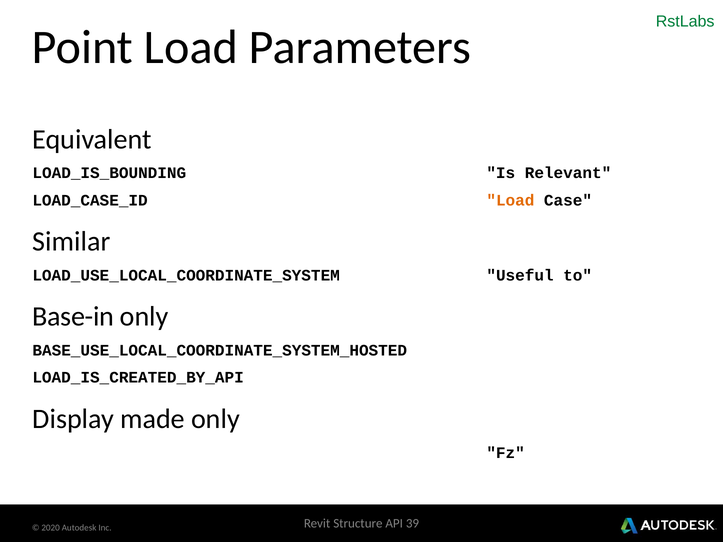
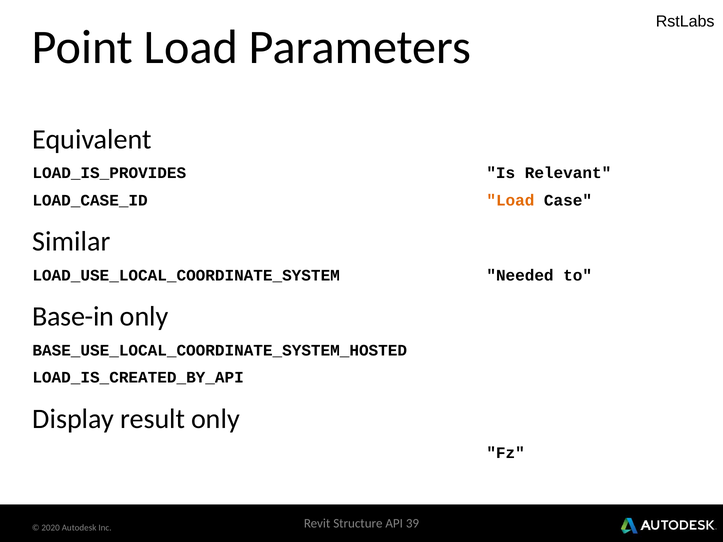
RstLabs colour: green -> black
LOAD_IS_BOUNDING: LOAD_IS_BOUNDING -> LOAD_IS_PROVIDES
Useful: Useful -> Needed
made: made -> result
